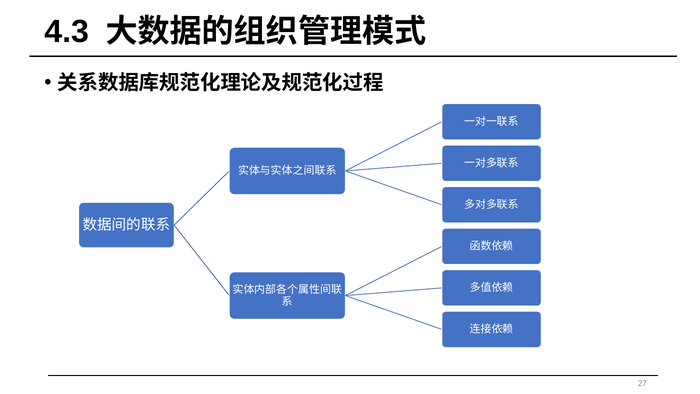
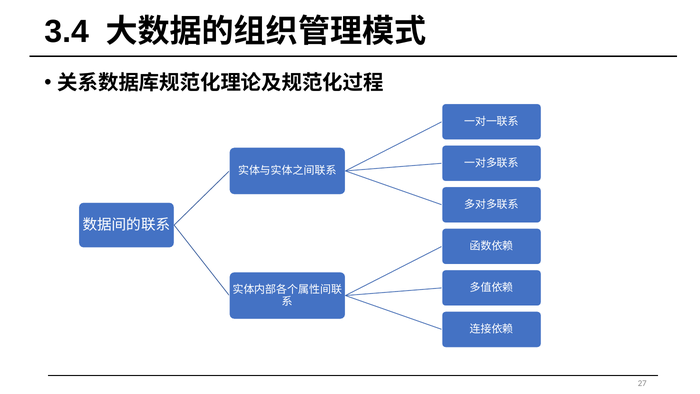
4.3: 4.3 -> 3.4
